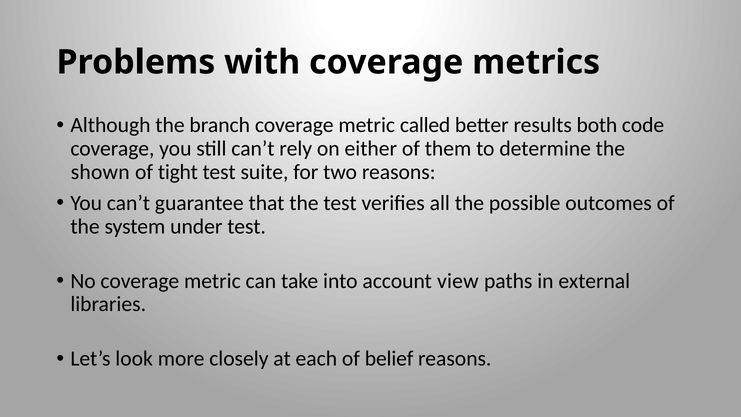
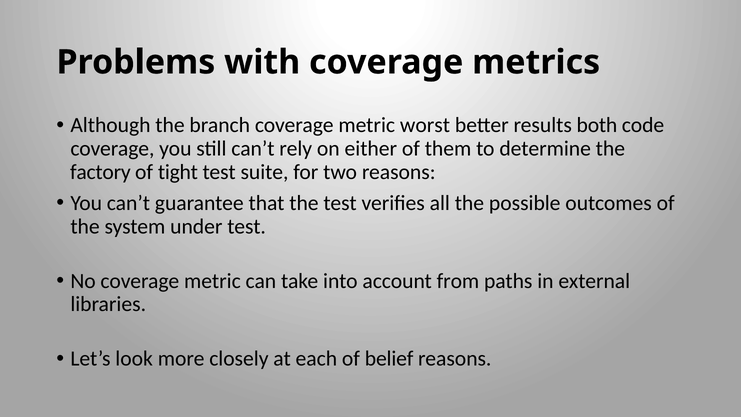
called: called -> worst
shown: shown -> factory
view: view -> from
